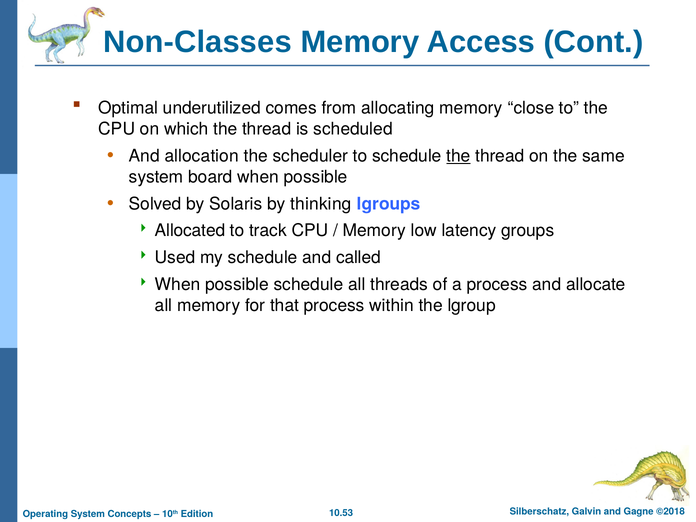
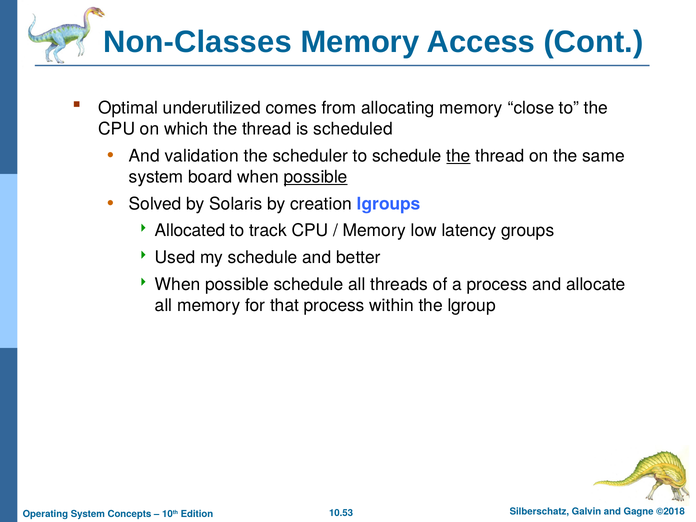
allocation: allocation -> validation
possible at (316, 177) underline: none -> present
thinking: thinking -> creation
called: called -> better
